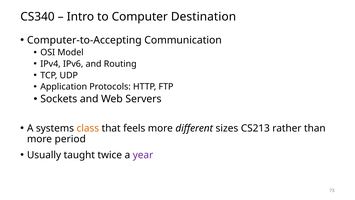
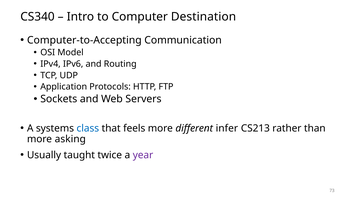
class colour: orange -> blue
sizes: sizes -> infer
period: period -> asking
